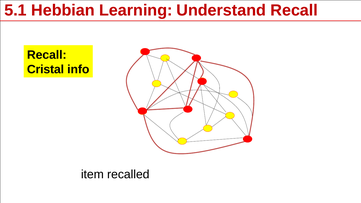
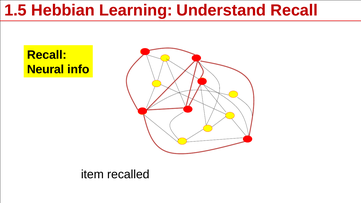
5.1: 5.1 -> 1.5
Cristal: Cristal -> Neural
